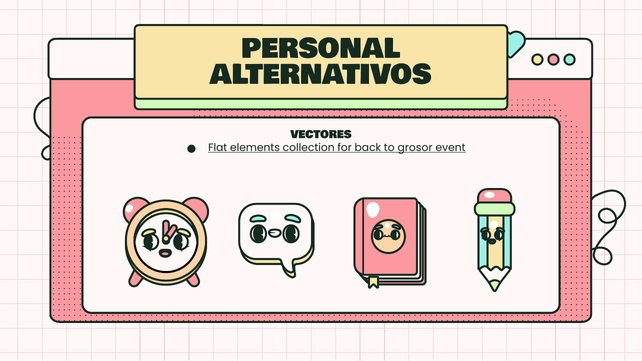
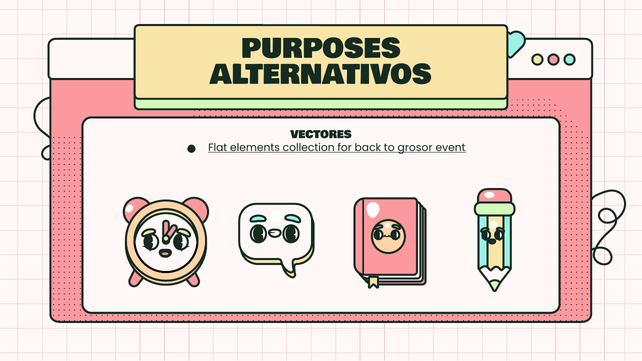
PERSONAL: PERSONAL -> PURPOSES
